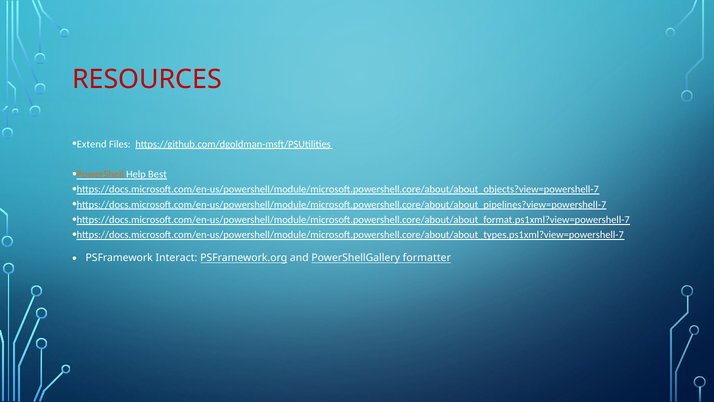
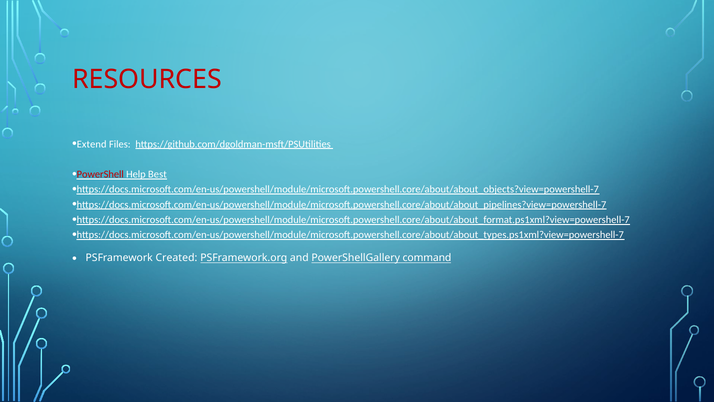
PowerShell colour: orange -> red
Interact: Interact -> Created
formatter: formatter -> command
